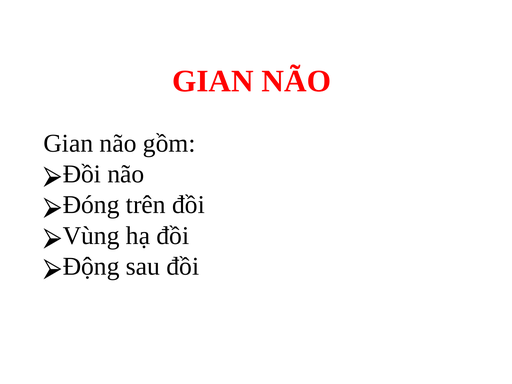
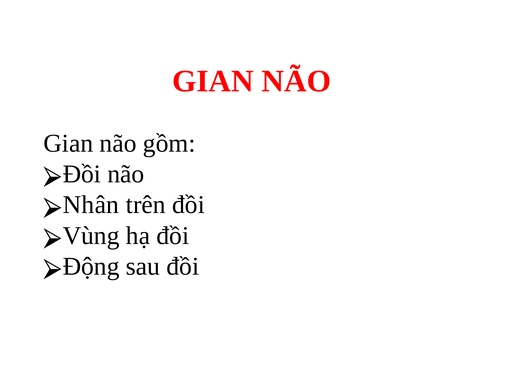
Đóng: Đóng -> Nhân
